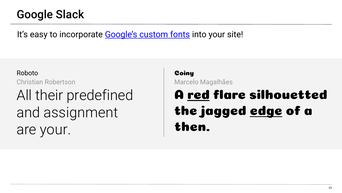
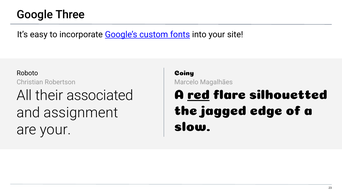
Slack: Slack -> Three
predefined: predefined -> associated
edge underline: present -> none
then: then -> slow
